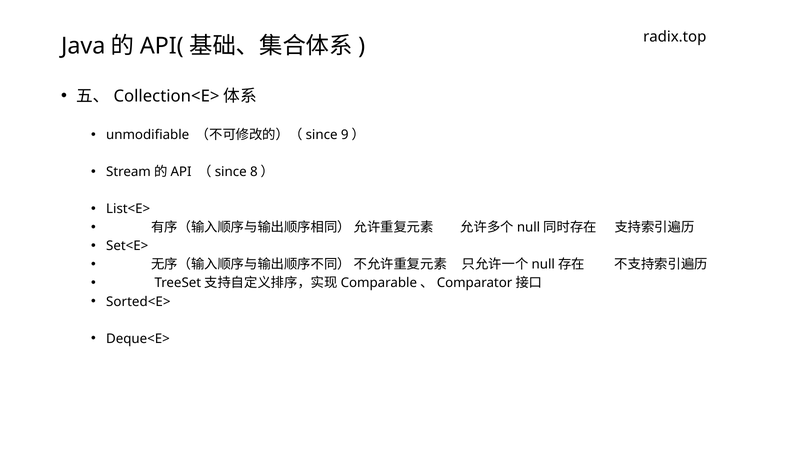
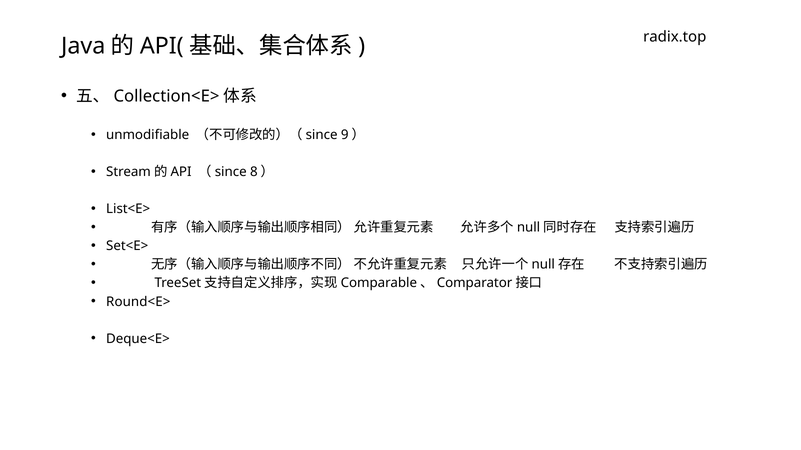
Sorted<E>: Sorted<E> -> Round<E>
